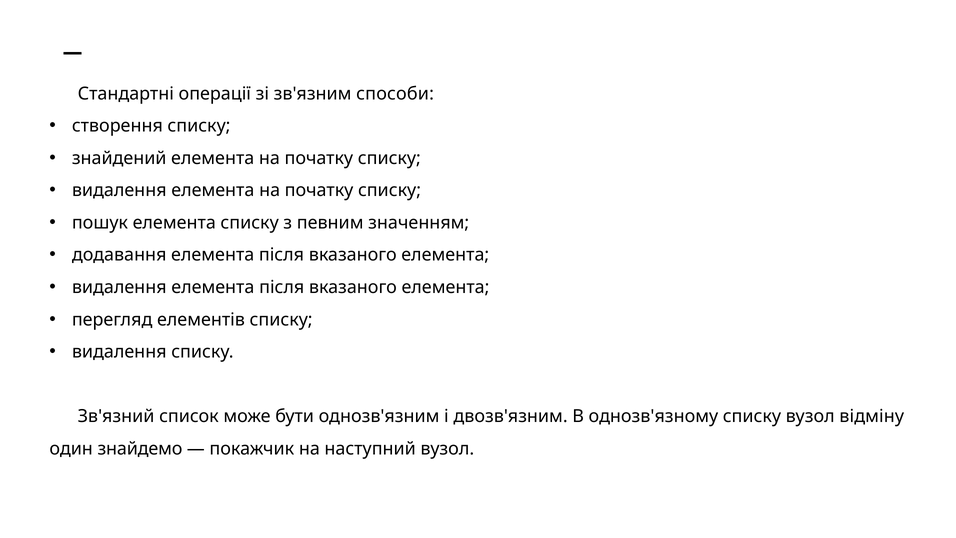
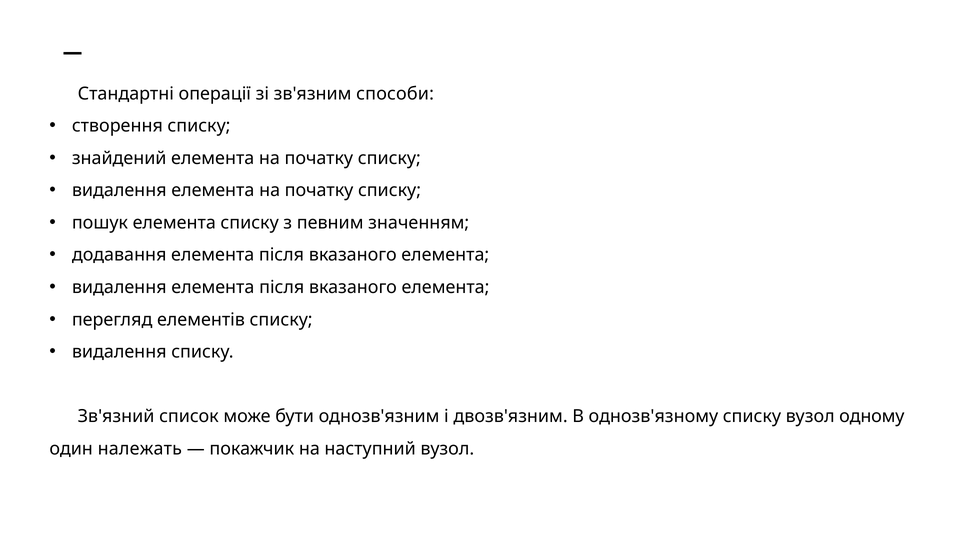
відміну: відміну -> одному
знайдемо: знайдемо -> належать
